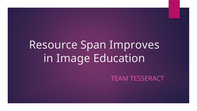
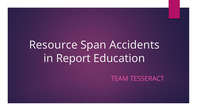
Improves: Improves -> Accidents
Image: Image -> Report
